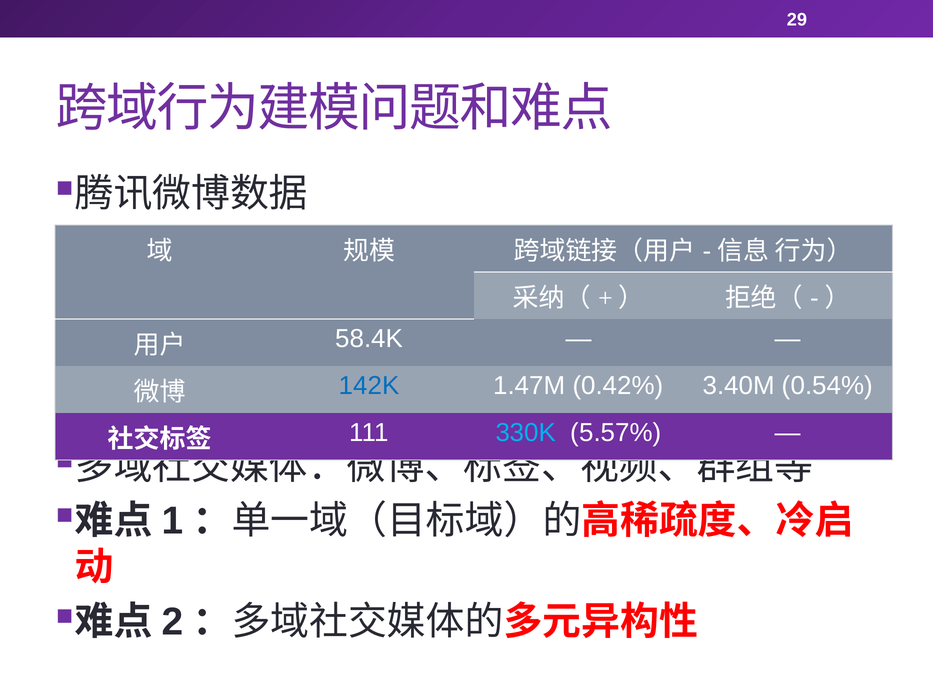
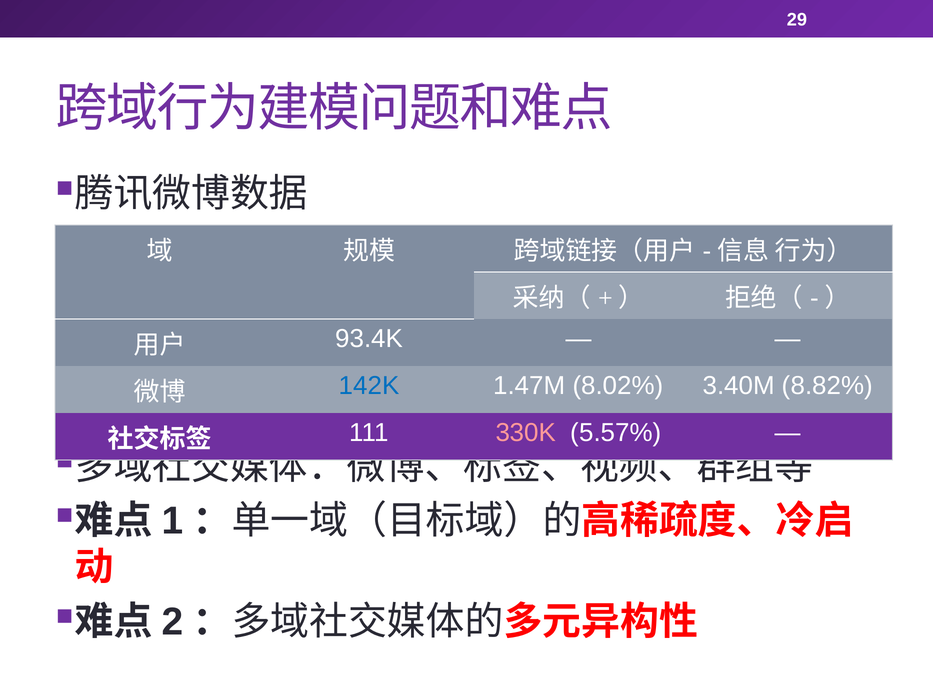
58.4K: 58.4K -> 93.4K
0.42%: 0.42% -> 8.02%
0.54%: 0.54% -> 8.82%
330K colour: light blue -> pink
